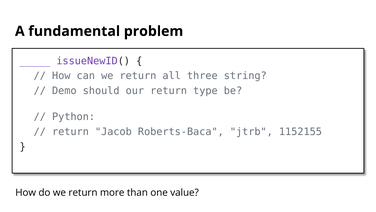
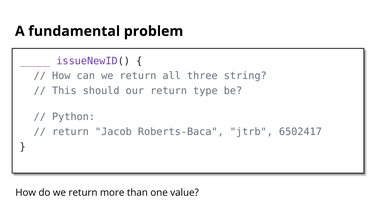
Demo: Demo -> This
1152155: 1152155 -> 6502417
